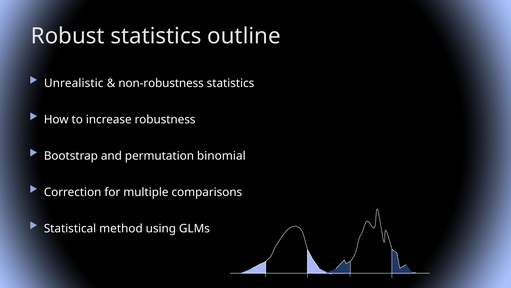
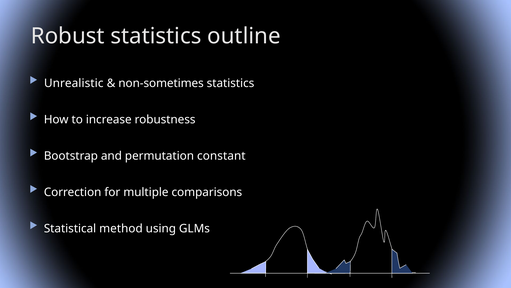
non-robustness: non-robustness -> non-sometimes
binomial: binomial -> constant
